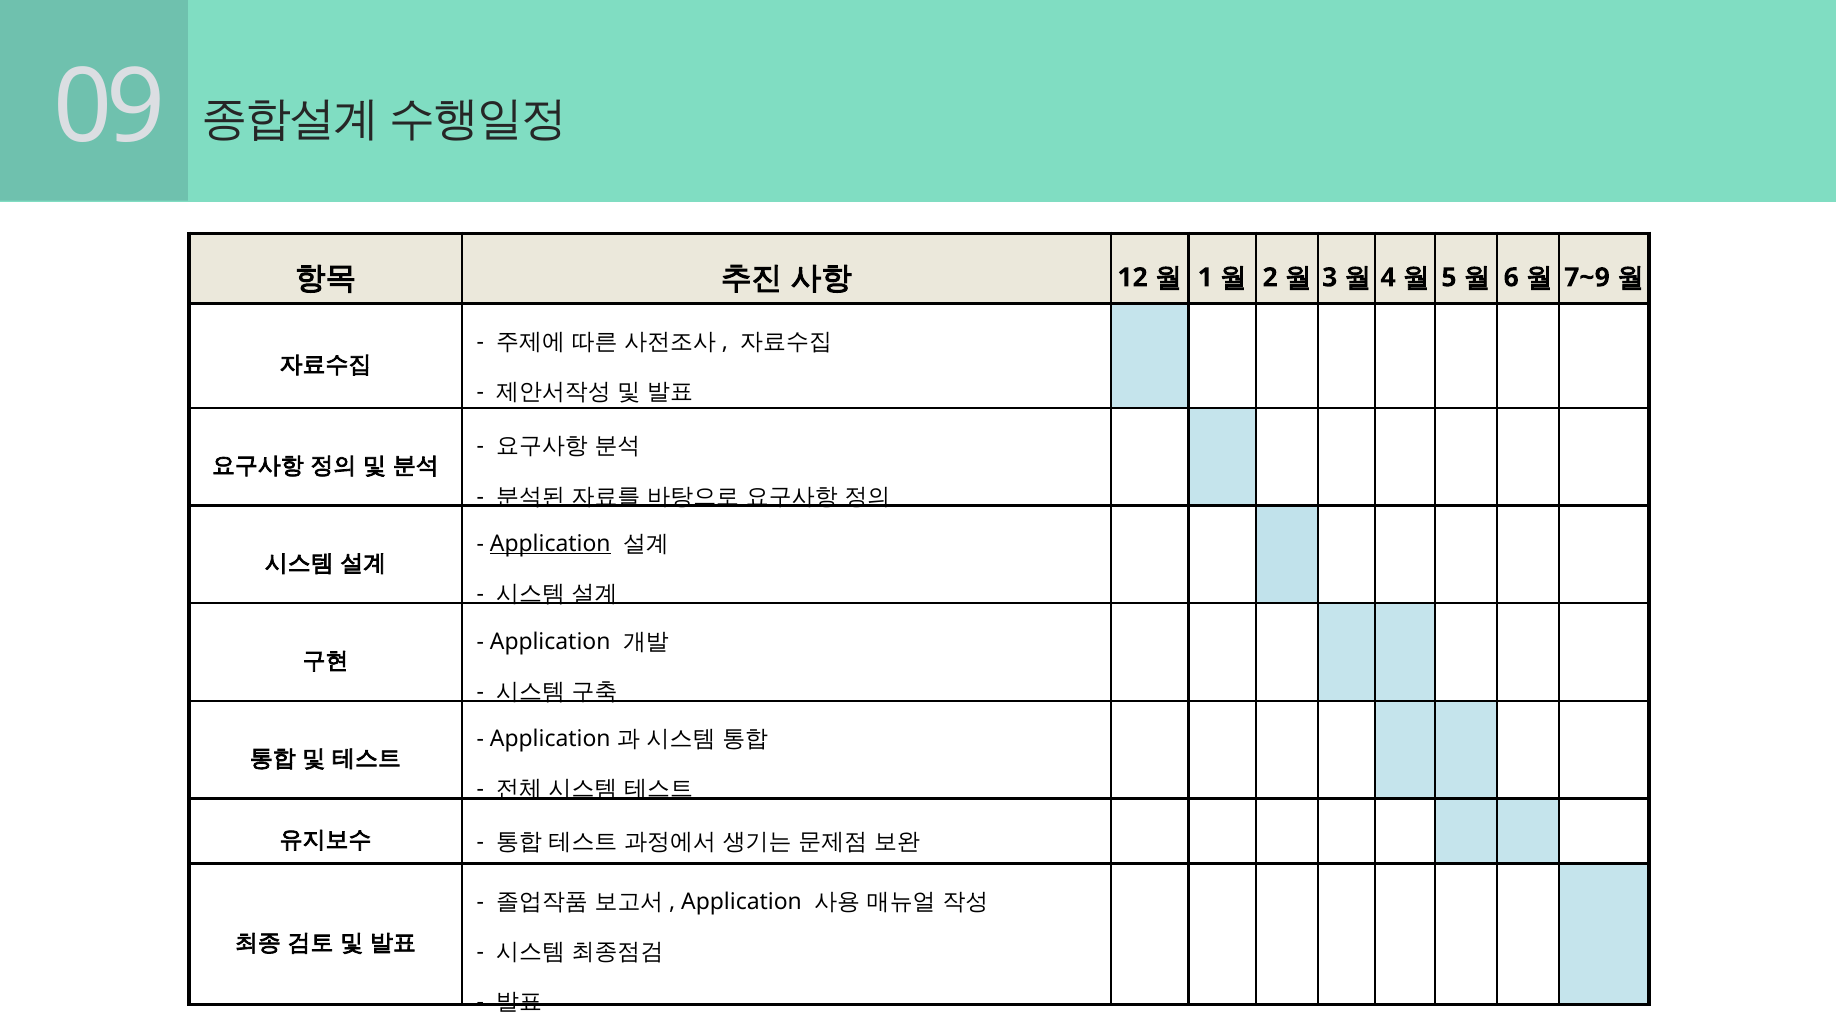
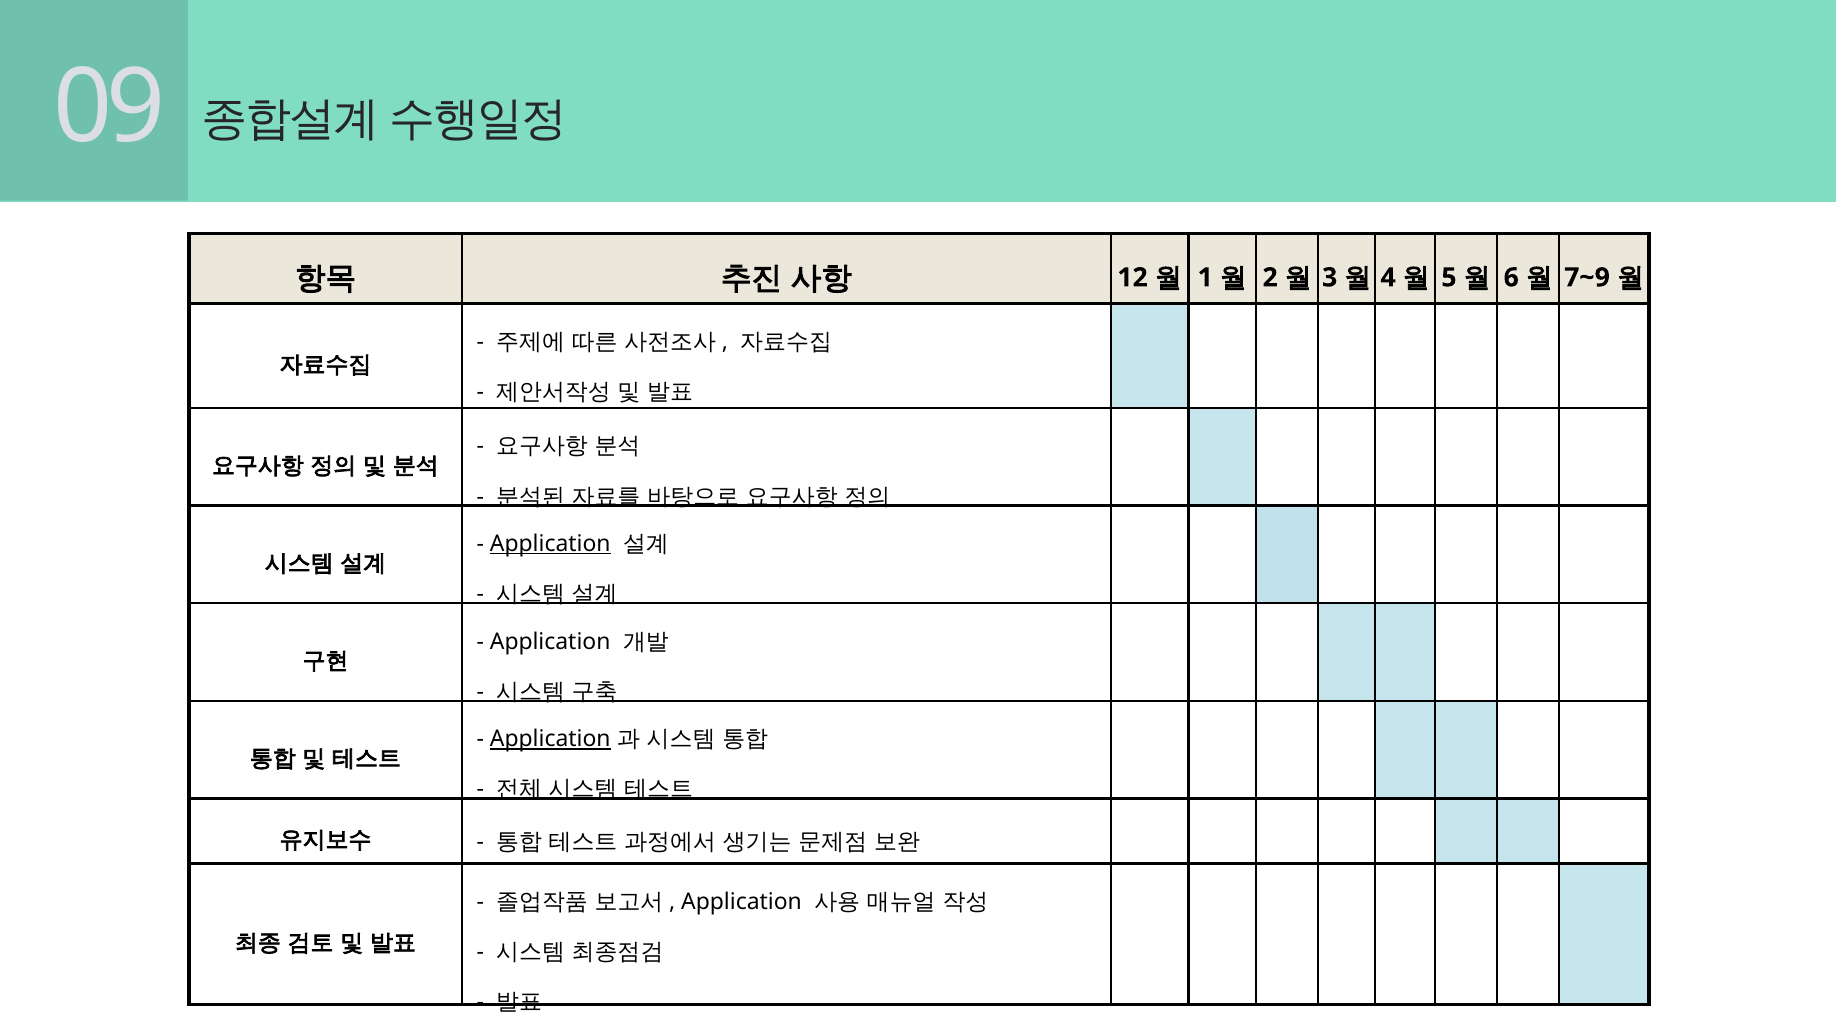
Application at (550, 739) underline: none -> present
